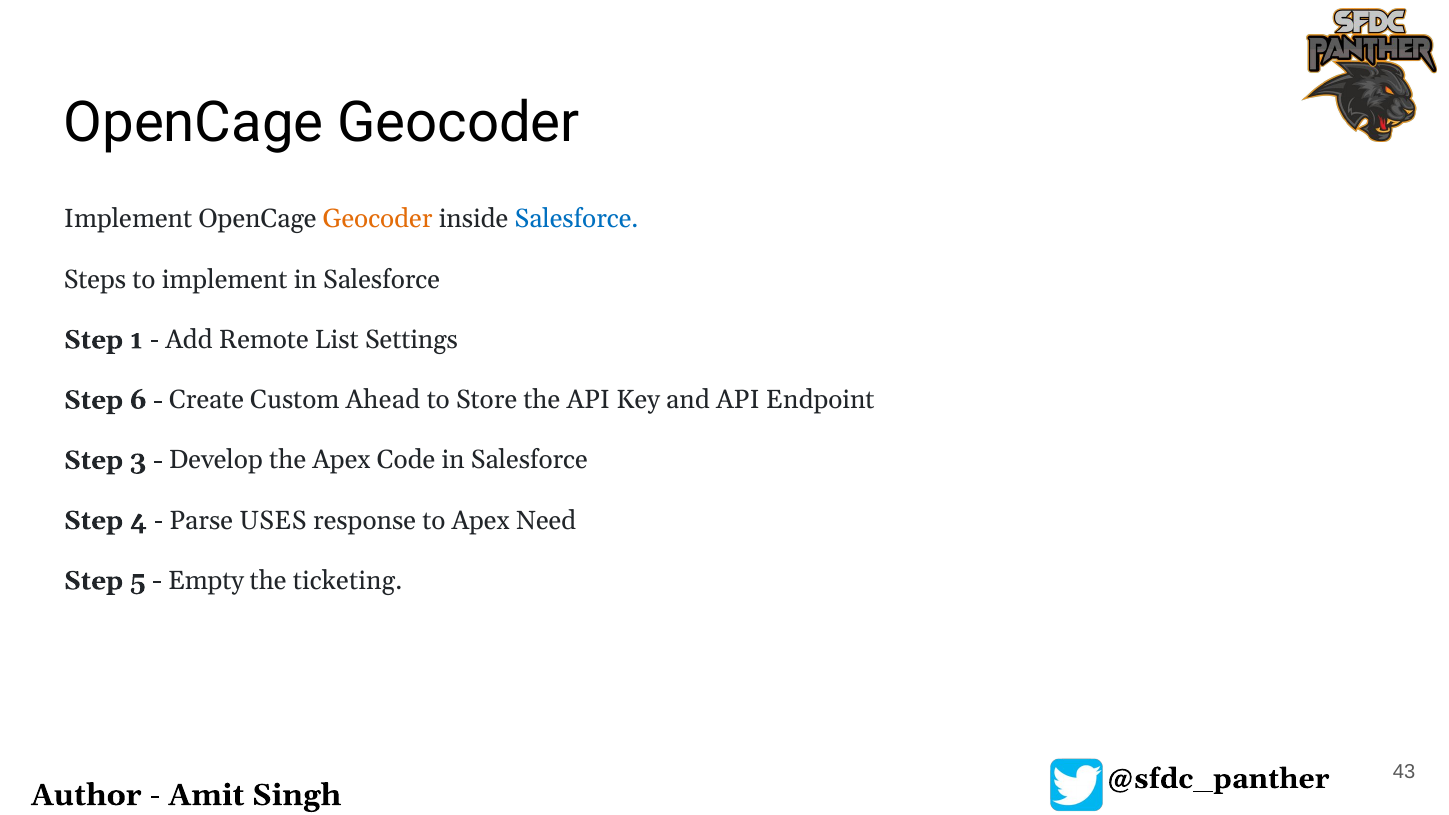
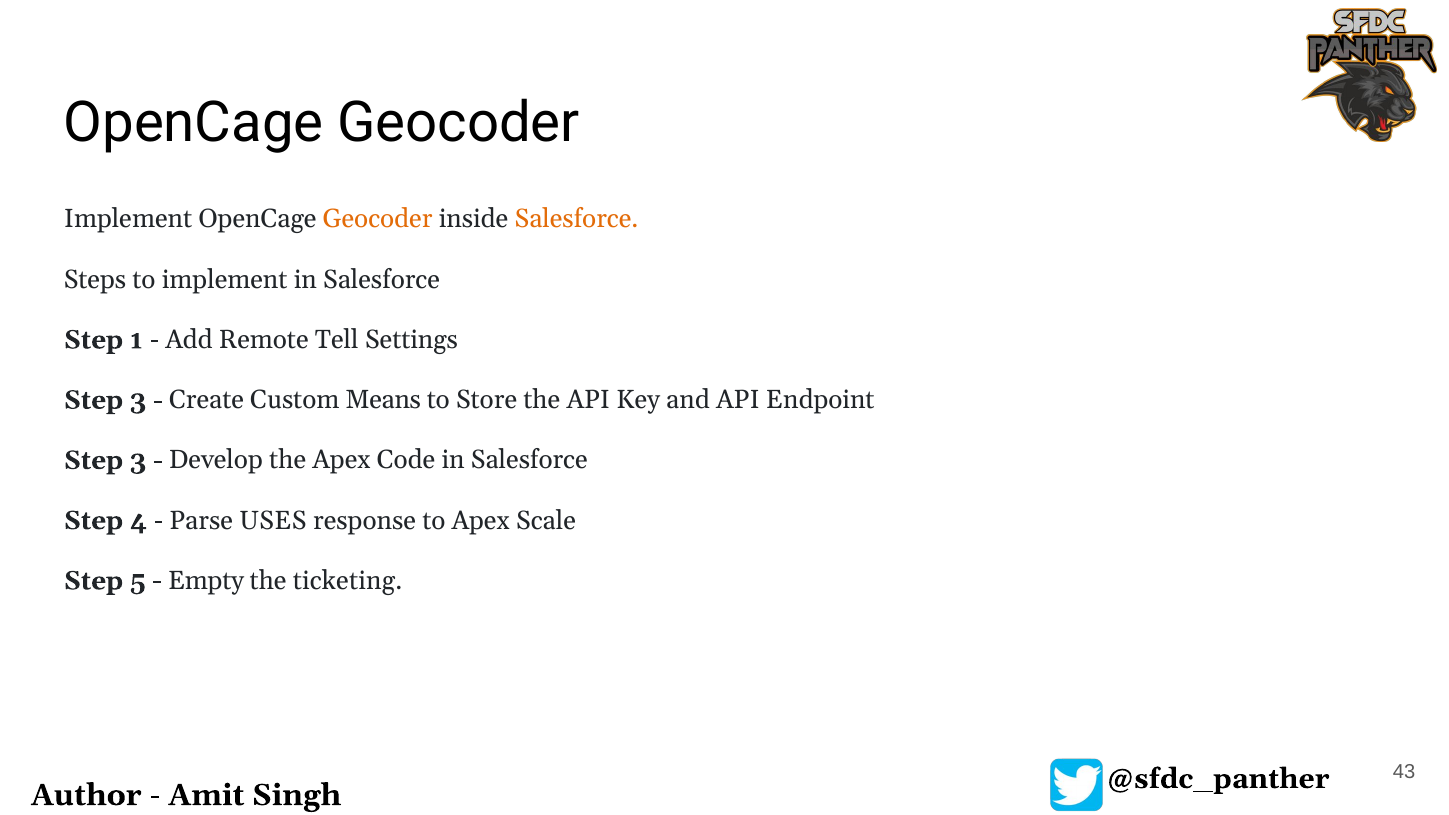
Salesforce at (577, 219) colour: blue -> orange
List: List -> Tell
6 at (138, 400): 6 -> 3
Ahead: Ahead -> Means
Need: Need -> Scale
